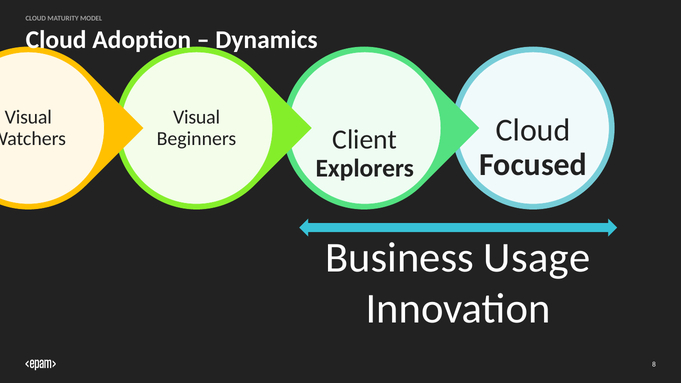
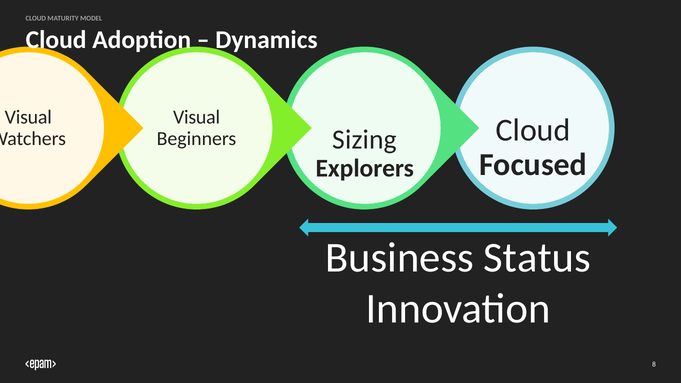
Client: Client -> Sizing
Usage: Usage -> Status
